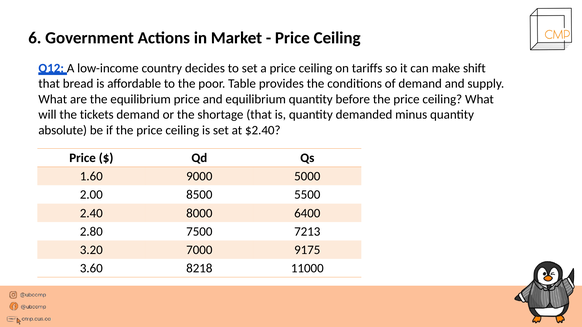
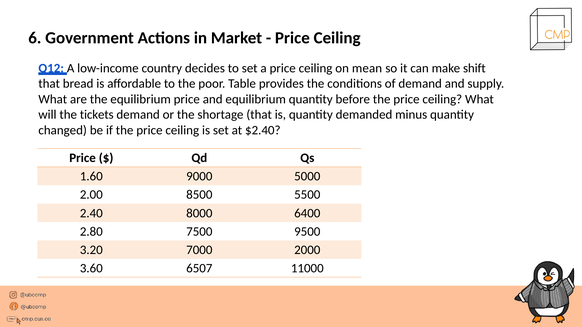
tariffs: tariffs -> mean
absolute: absolute -> changed
7213: 7213 -> 9500
9175: 9175 -> 2000
8218: 8218 -> 6507
